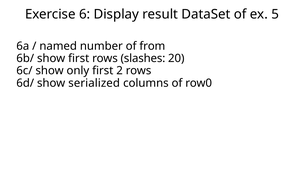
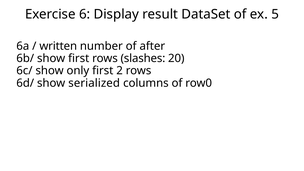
named: named -> written
from: from -> after
